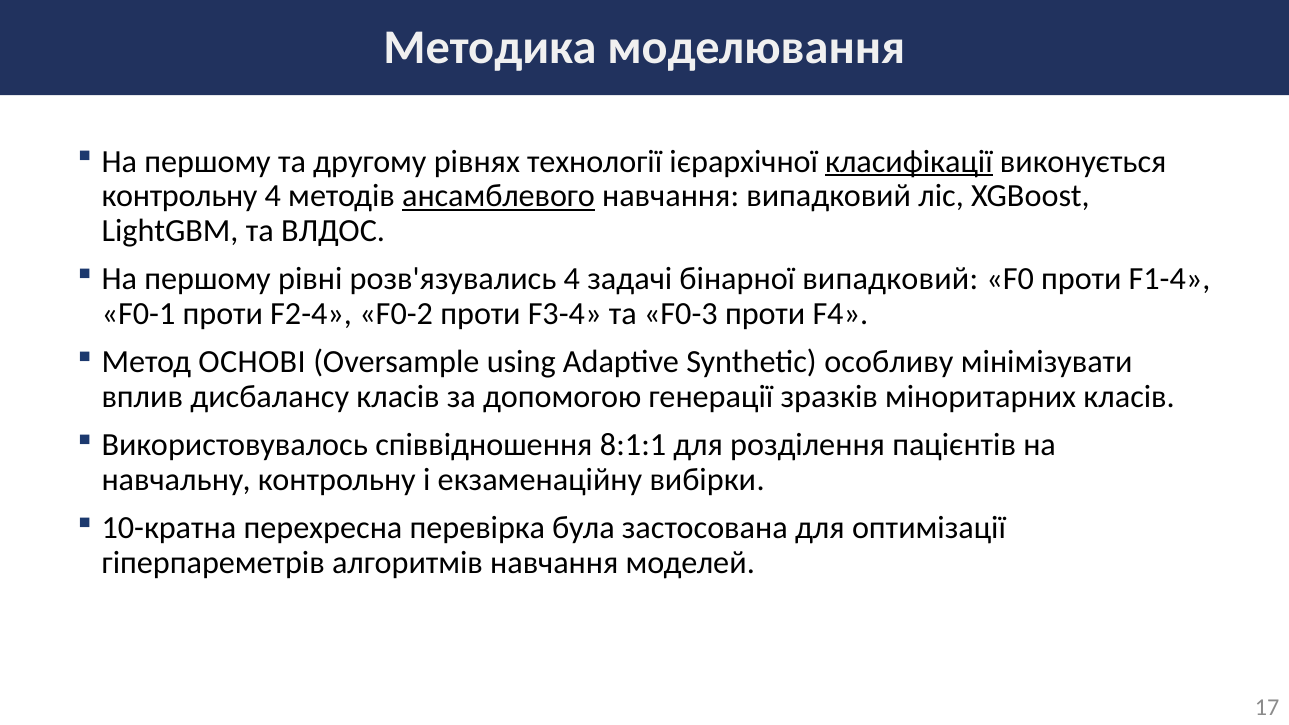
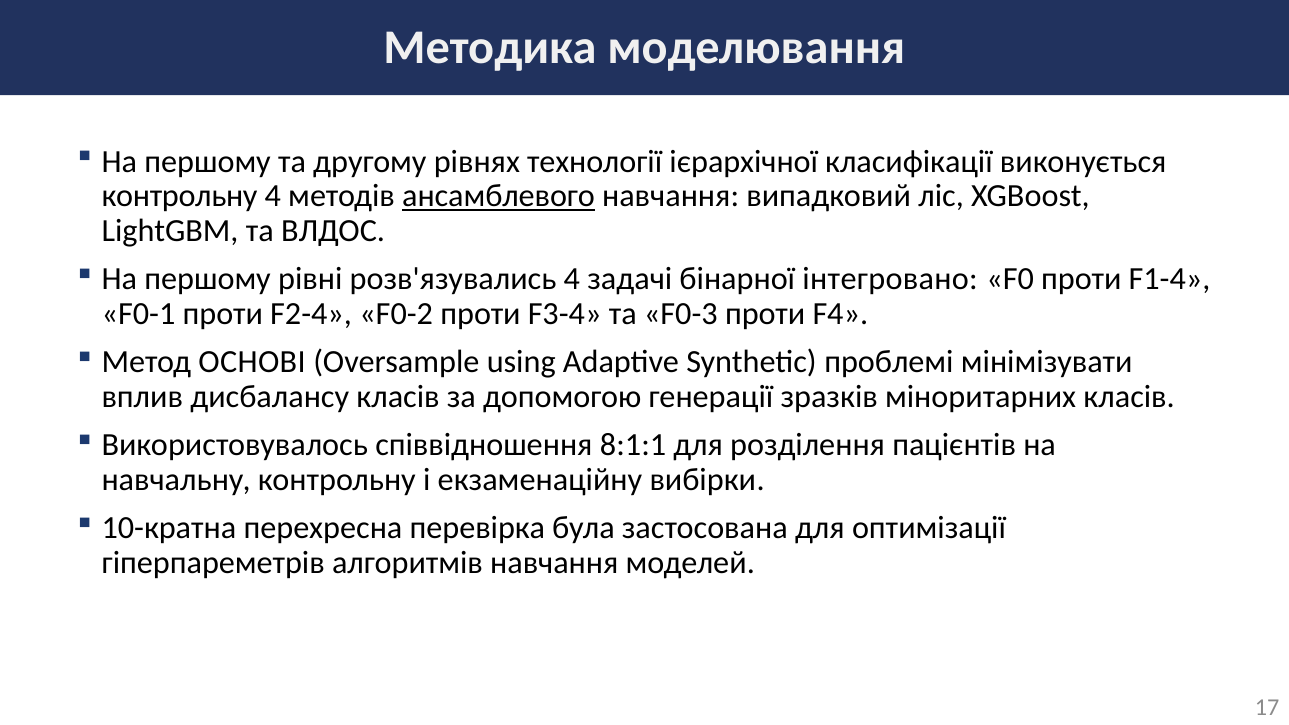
класифікації underline: present -> none
бінарної випадковий: випадковий -> інтегровано
особливу: особливу -> проблемі
